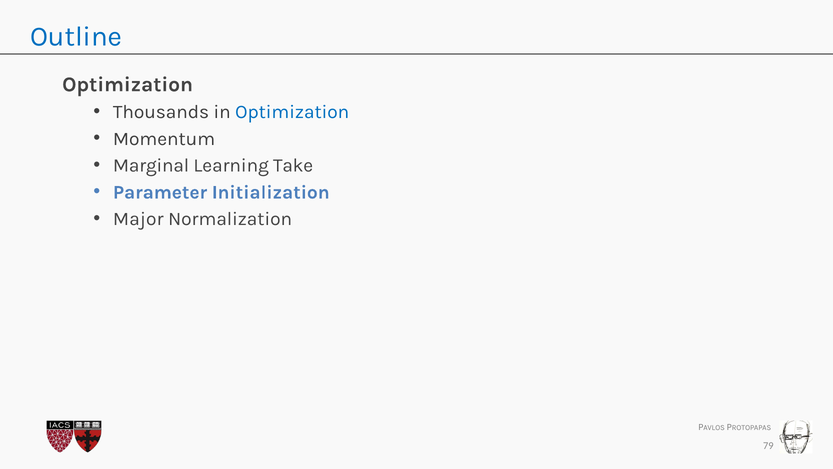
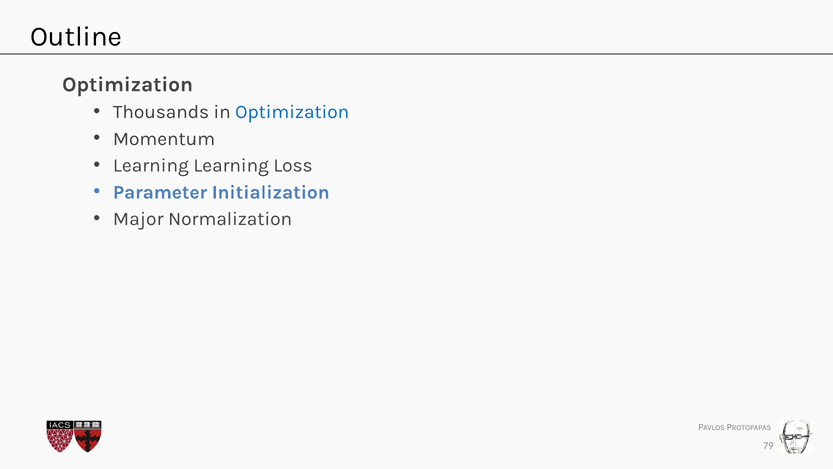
Outline colour: blue -> black
Marginal at (151, 165): Marginal -> Learning
Take: Take -> Loss
